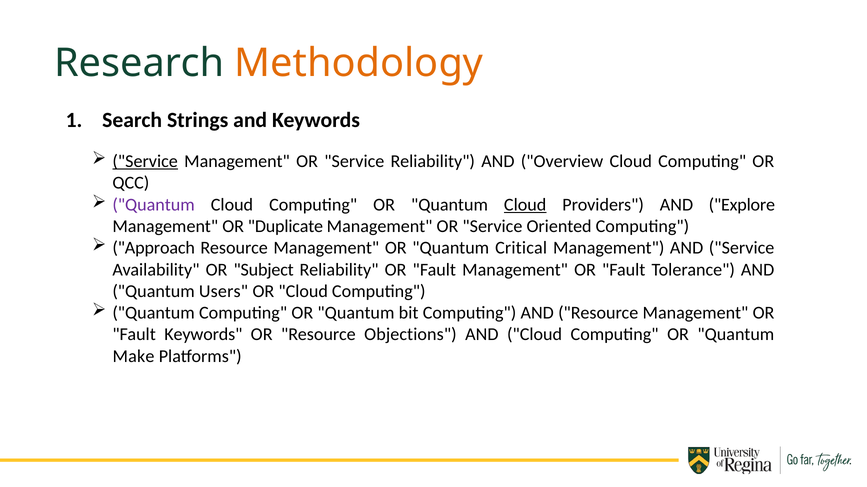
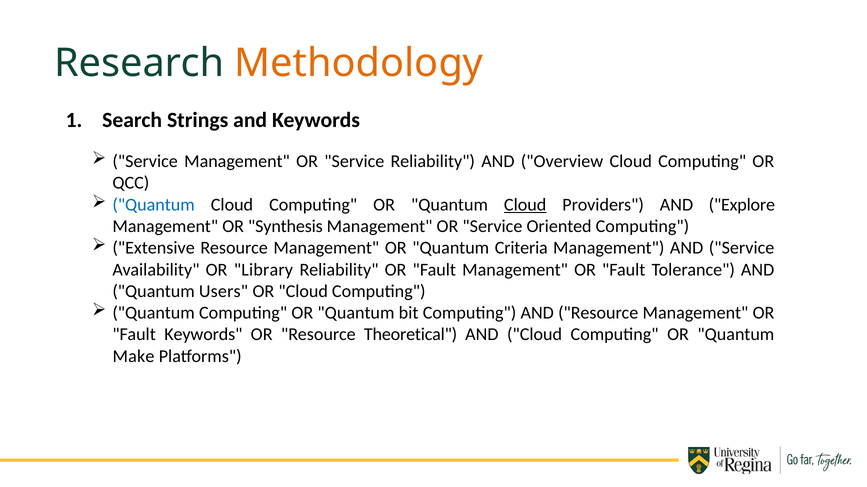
Service at (145, 162) underline: present -> none
Quantum at (154, 205) colour: purple -> blue
Duplicate: Duplicate -> Synthesis
Approach: Approach -> Extensive
Critical: Critical -> Criteria
Subject: Subject -> Library
Objections: Objections -> Theoretical
